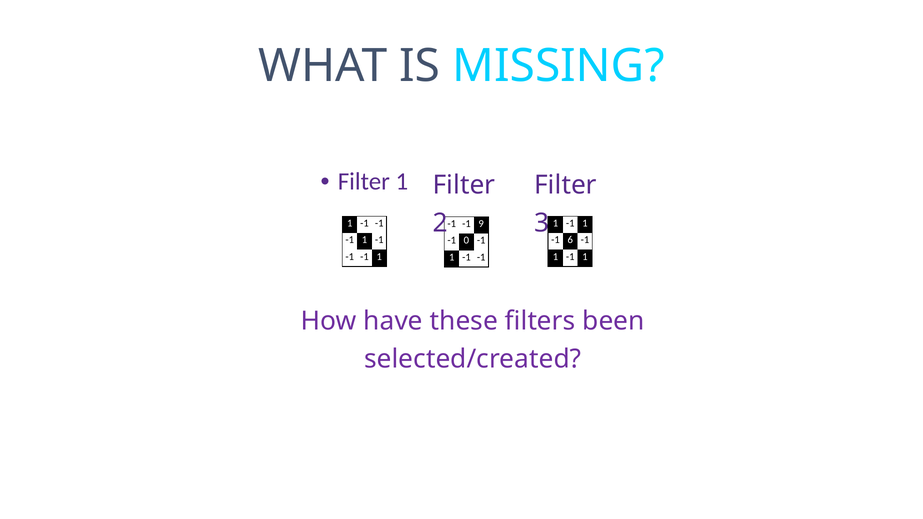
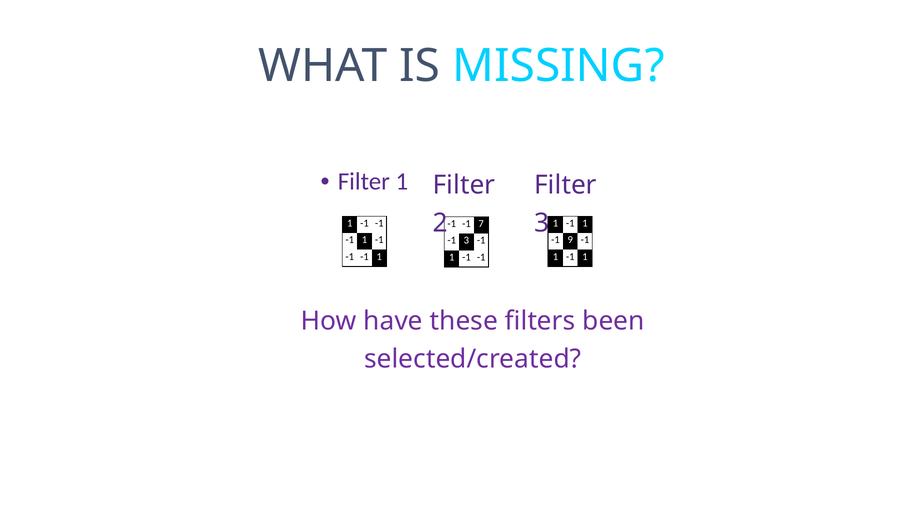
9: 9 -> 7
6: 6 -> 9
-1 0: 0 -> 3
